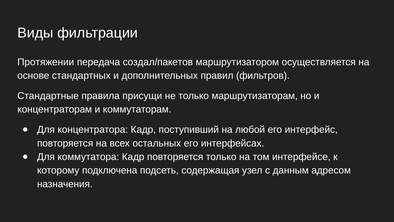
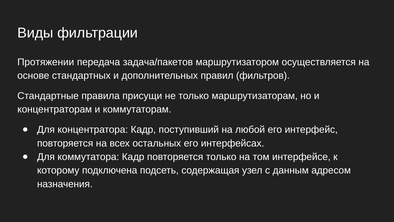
создал/пакетов: создал/пакетов -> задача/пакетов
